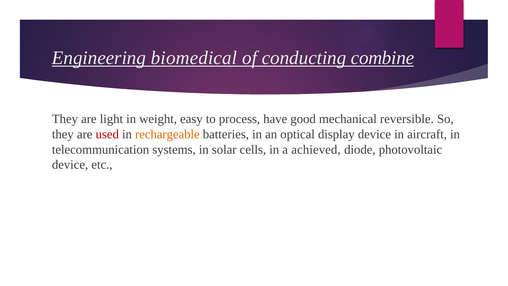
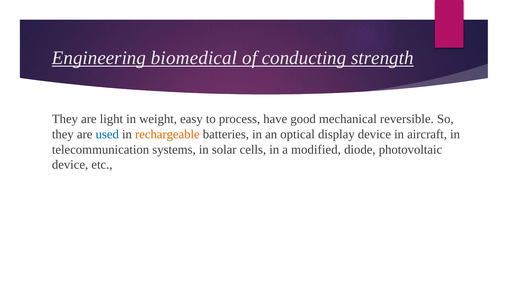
combine: combine -> strength
used colour: red -> blue
achieved: achieved -> modified
